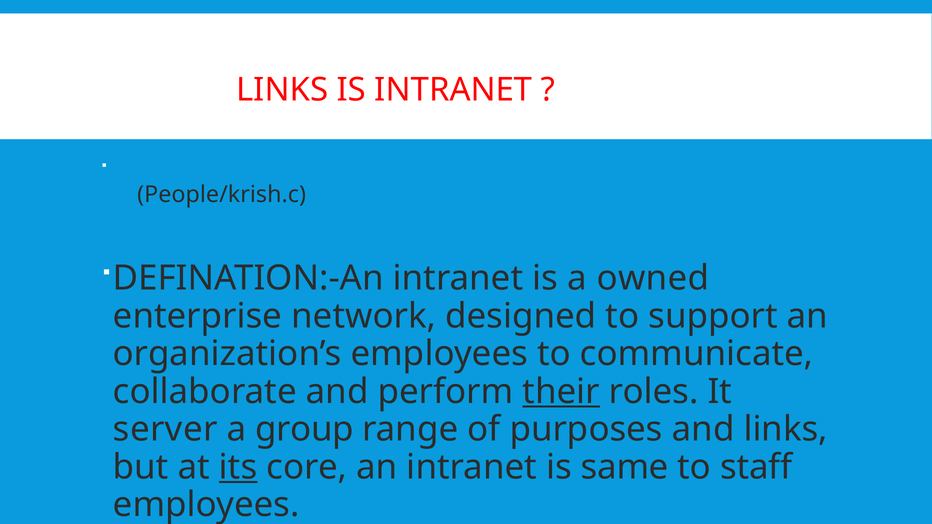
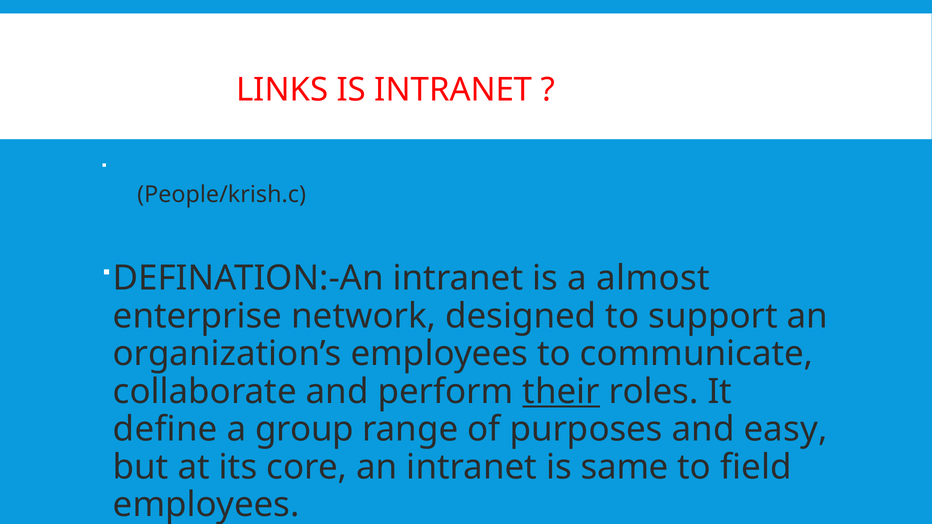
owned: owned -> almost
server: server -> define
and links: links -> easy
its underline: present -> none
staff: staff -> field
